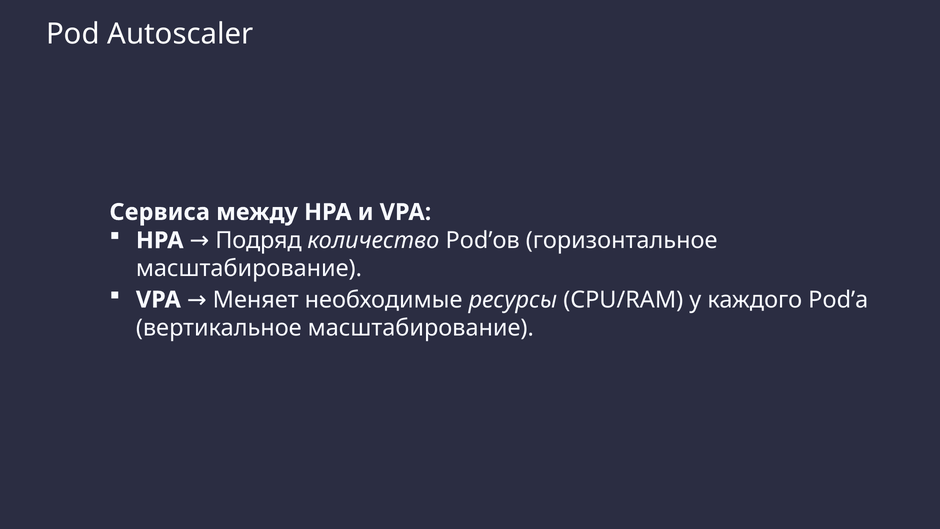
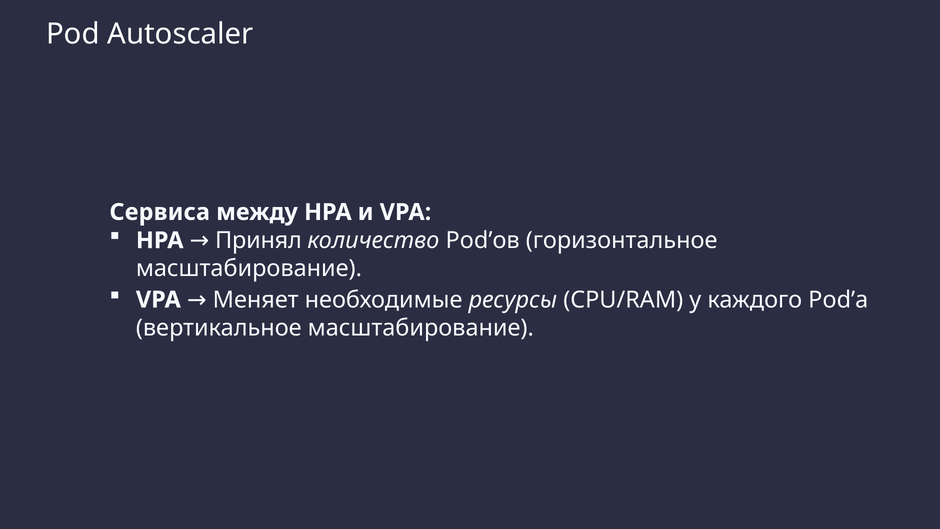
Подряд: Подряд -> Принял
